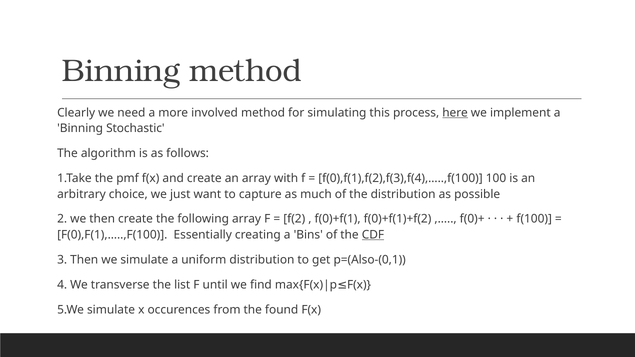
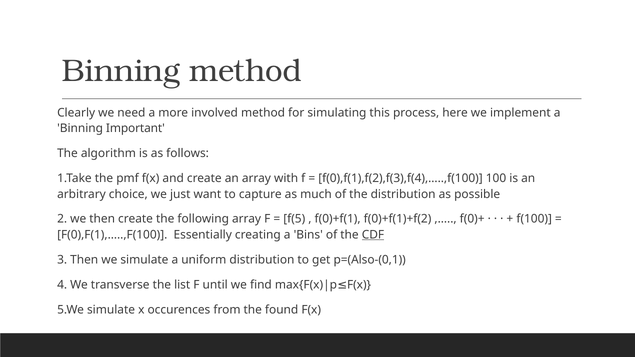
here underline: present -> none
Stochastic: Stochastic -> Important
f(2: f(2 -> f(5
